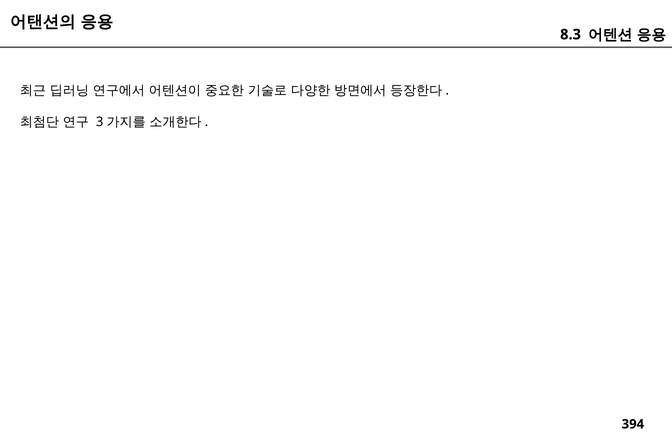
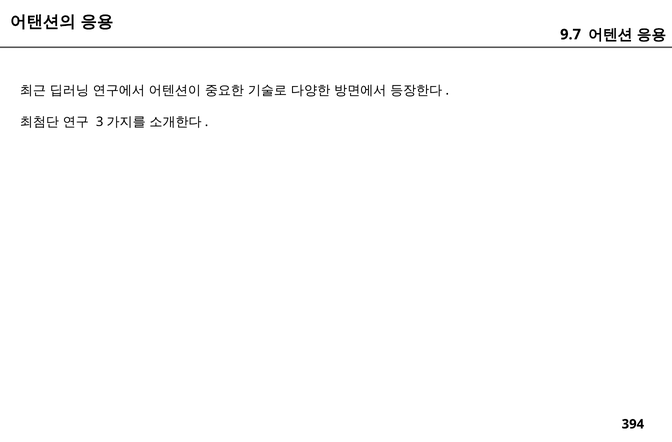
8.3: 8.3 -> 9.7
